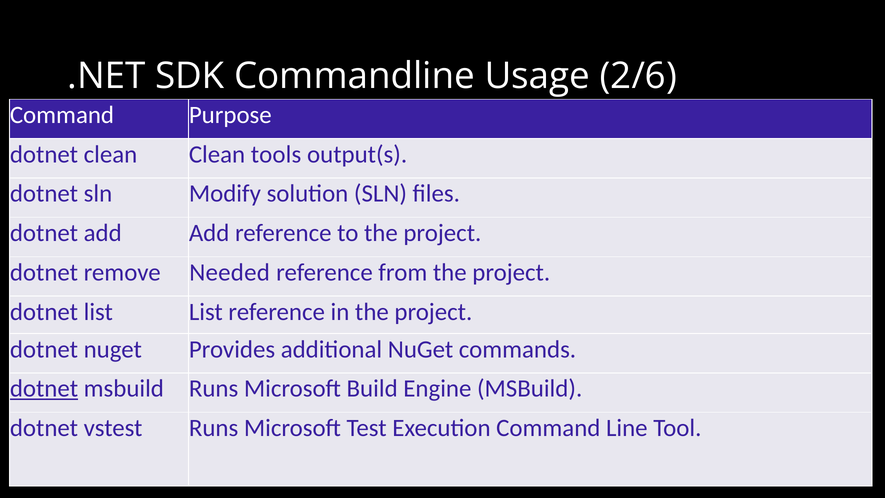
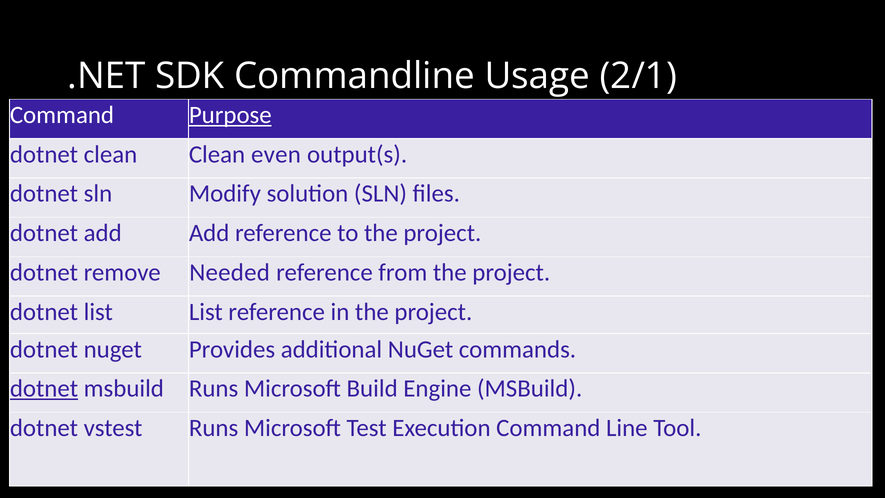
2/6: 2/6 -> 2/1
Purpose underline: none -> present
tools: tools -> even
